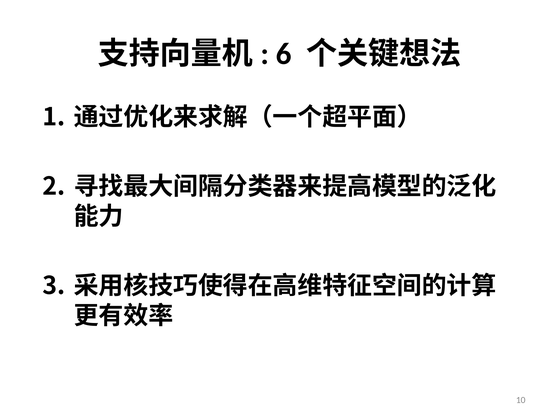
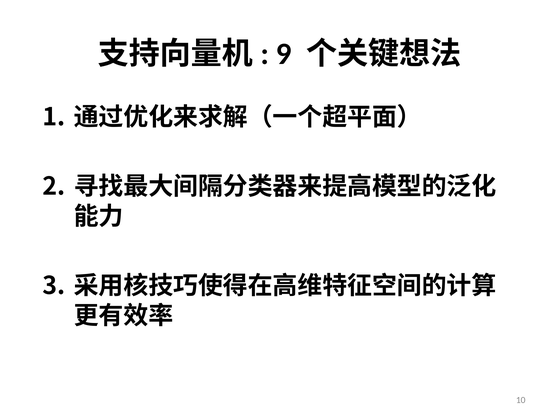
6: 6 -> 9
